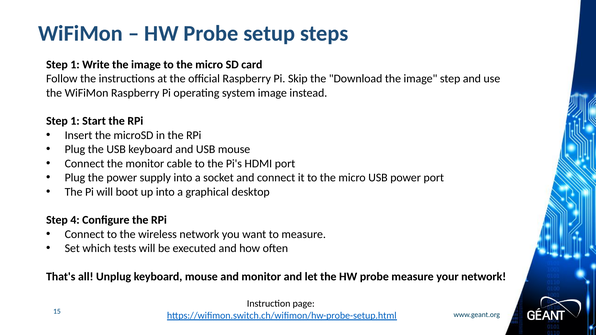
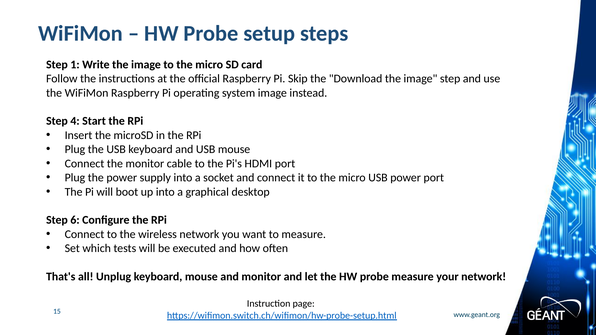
1 at (75, 121): 1 -> 4
4: 4 -> 6
